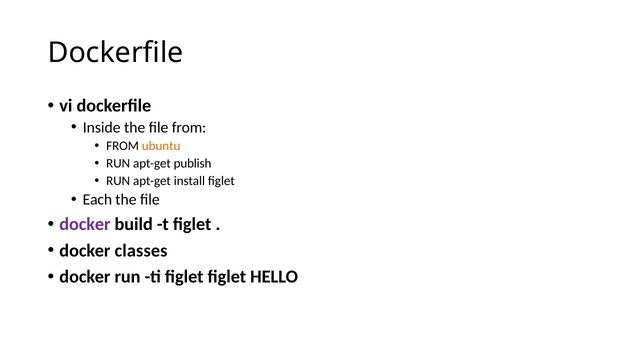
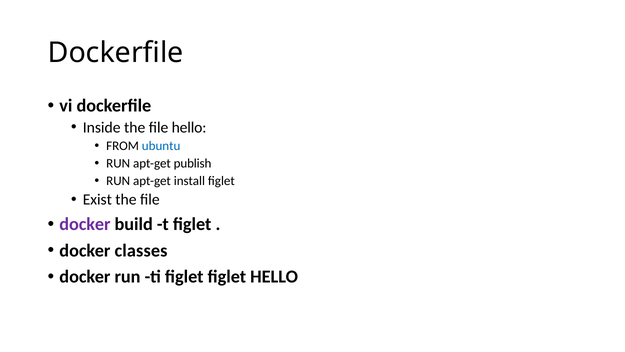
file from: from -> hello
ubuntu colour: orange -> blue
Each: Each -> Exist
